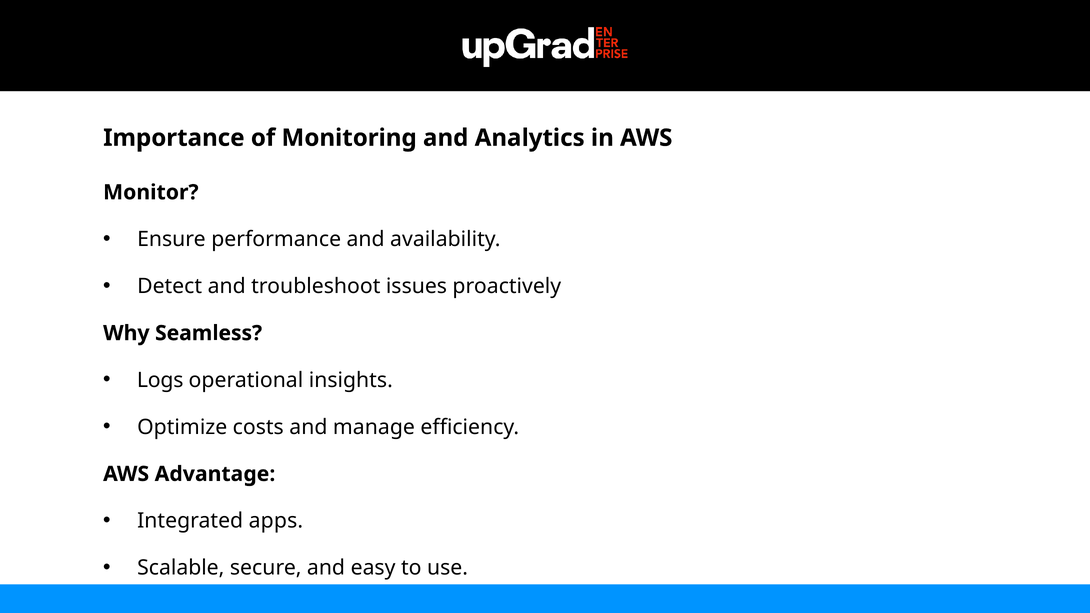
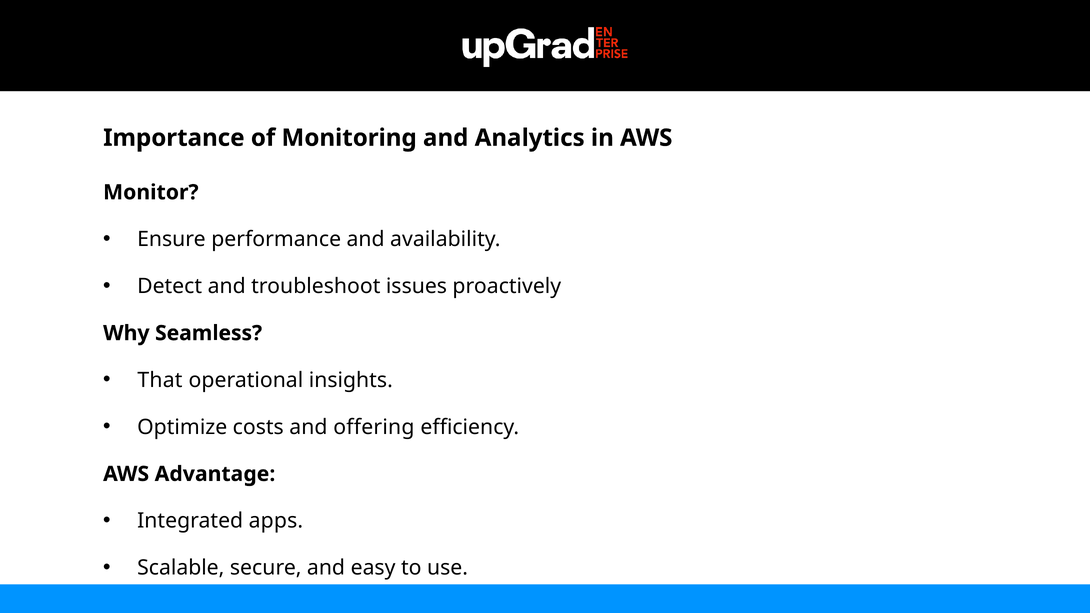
Logs: Logs -> That
manage: manage -> offering
